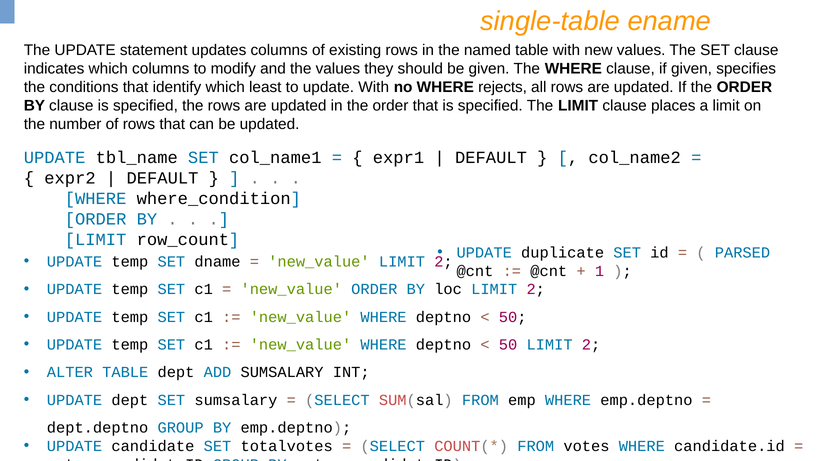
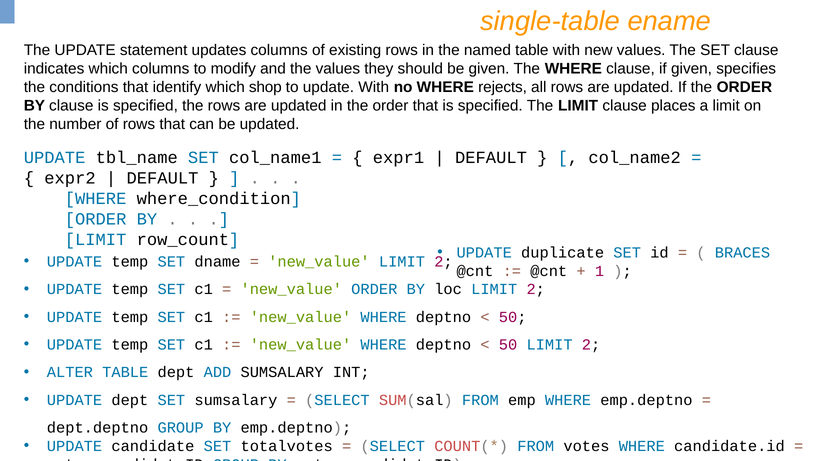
least: least -> shop
PARSED: PARSED -> BRACES
